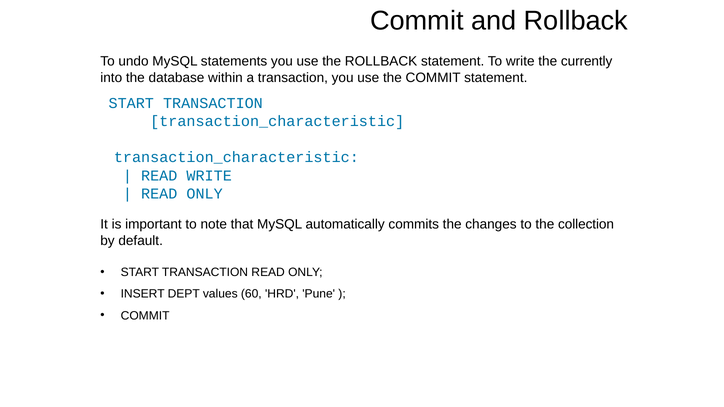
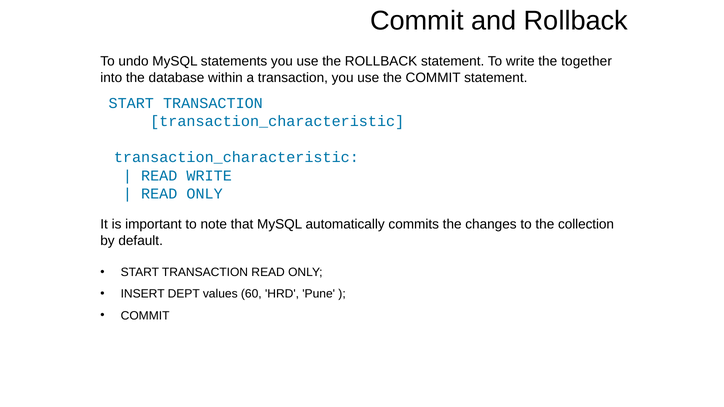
currently: currently -> together
